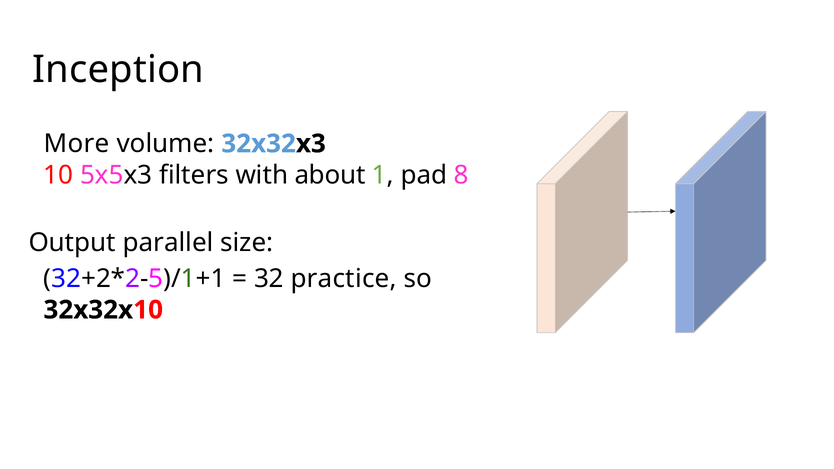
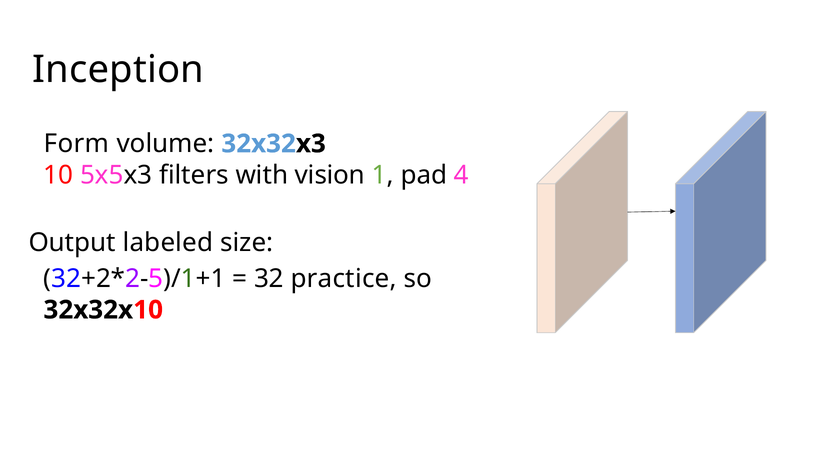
More: More -> Form
about: about -> vision
8: 8 -> 4
parallel: parallel -> labeled
